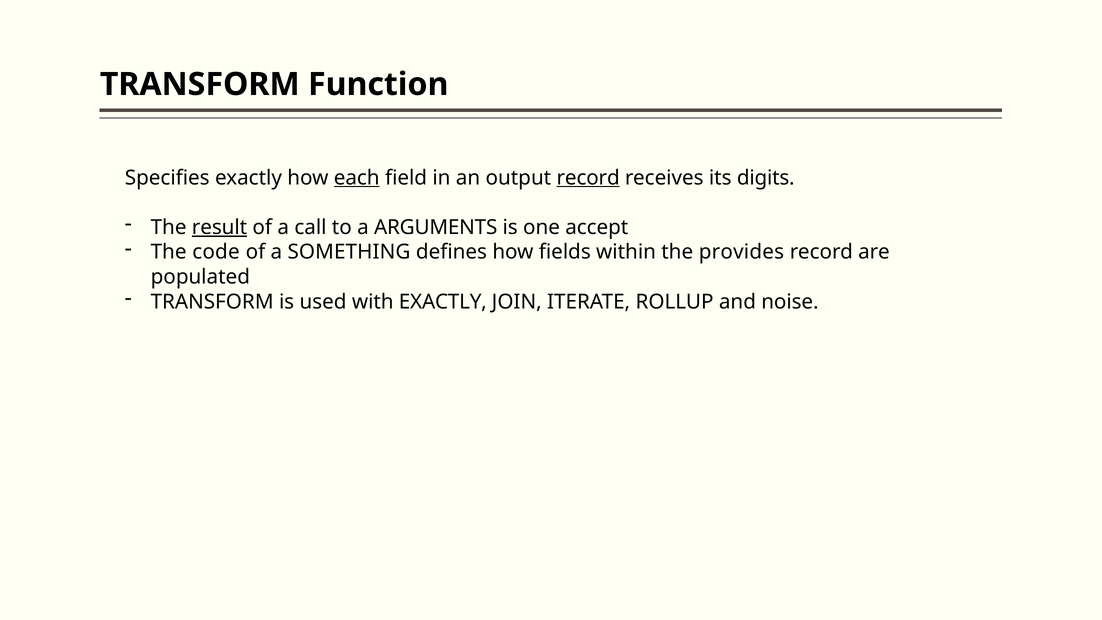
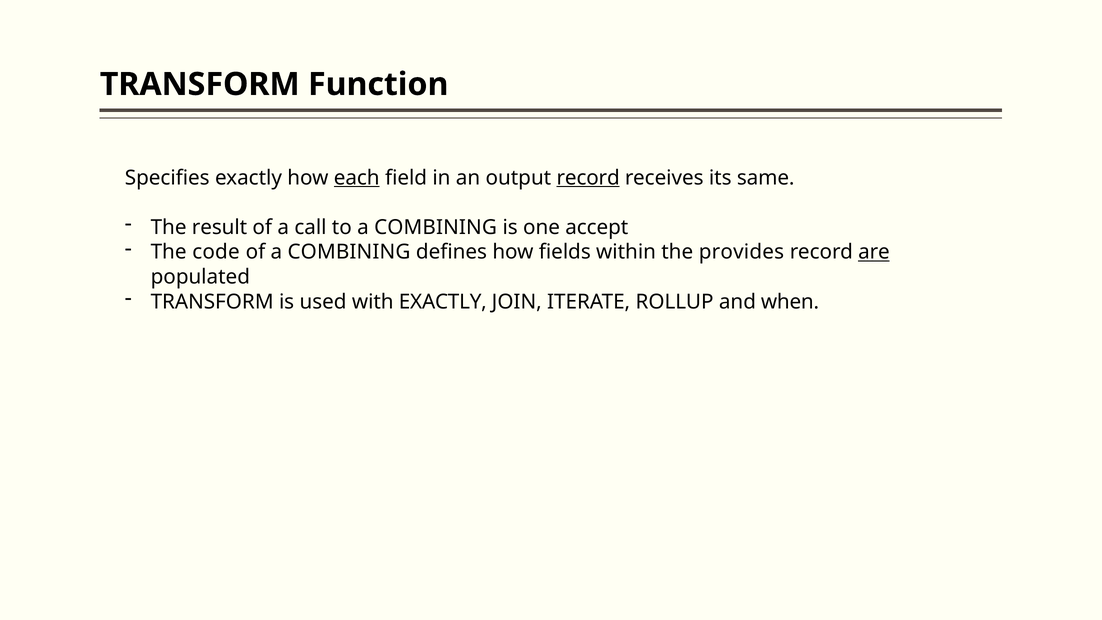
digits: digits -> same
result underline: present -> none
to a ARGUMENTS: ARGUMENTS -> COMBINING
of a SOMETHING: SOMETHING -> COMBINING
are underline: none -> present
noise: noise -> when
